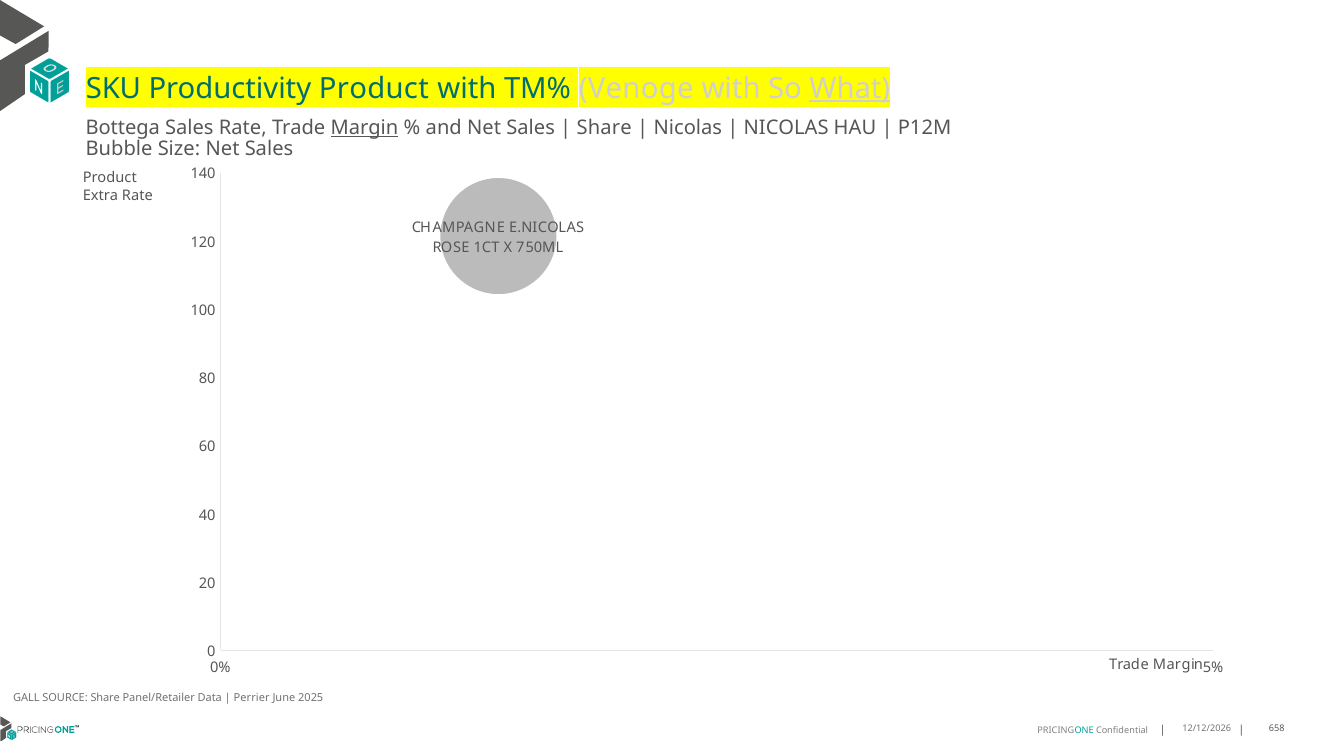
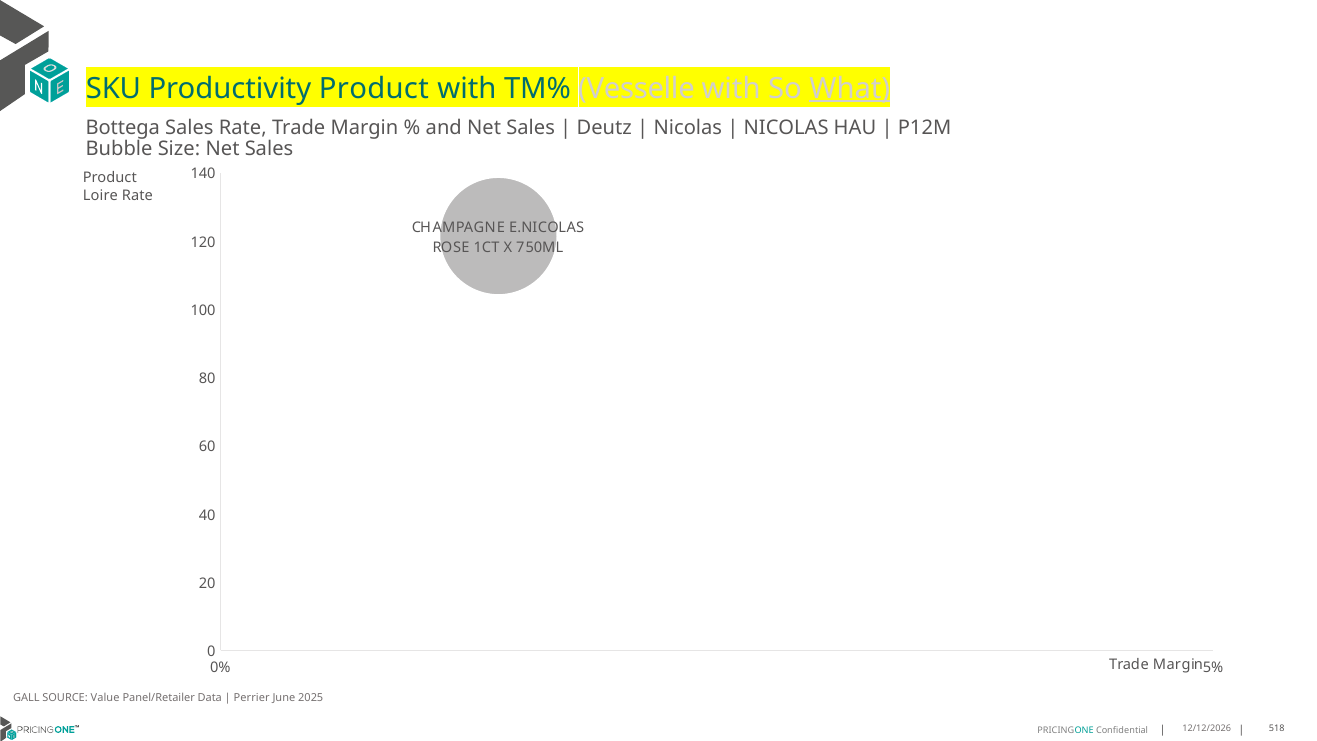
Venoge: Venoge -> Vesselle
Margin at (364, 127) underline: present -> none
Share at (604, 127): Share -> Deutz
Extra: Extra -> Loire
SOURCE Share: Share -> Value
658: 658 -> 518
